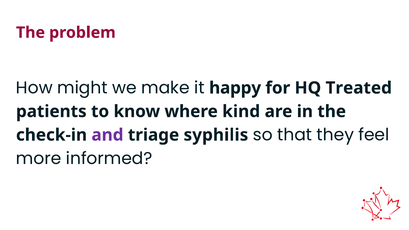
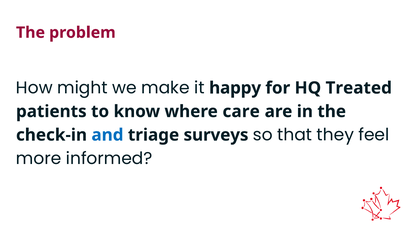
kind: kind -> care
and colour: purple -> blue
syphilis: syphilis -> surveys
